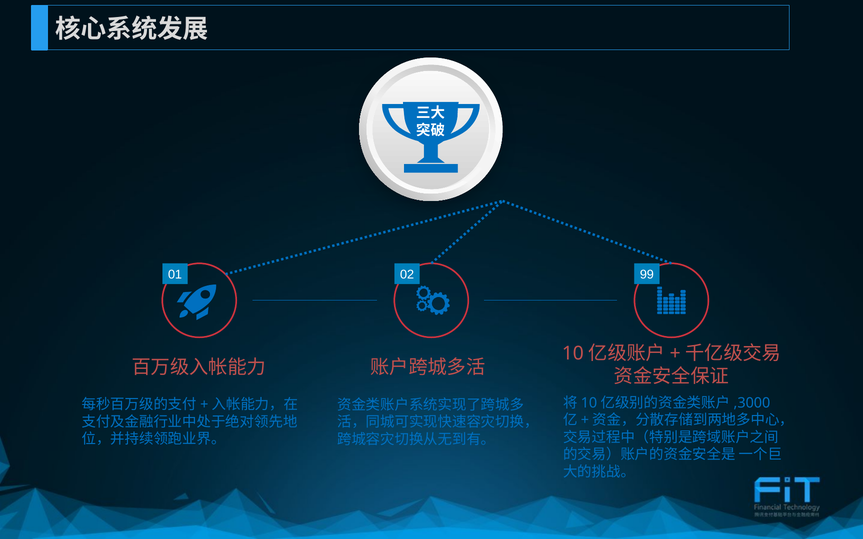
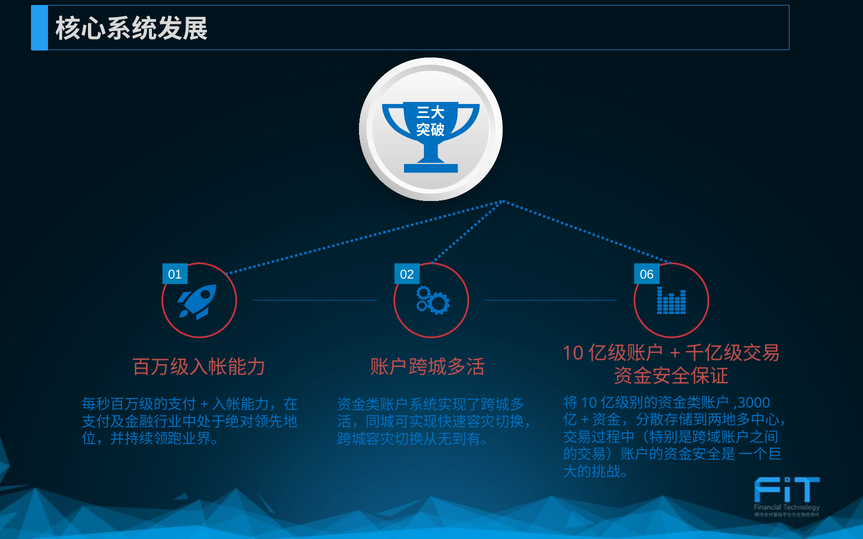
99: 99 -> 06
